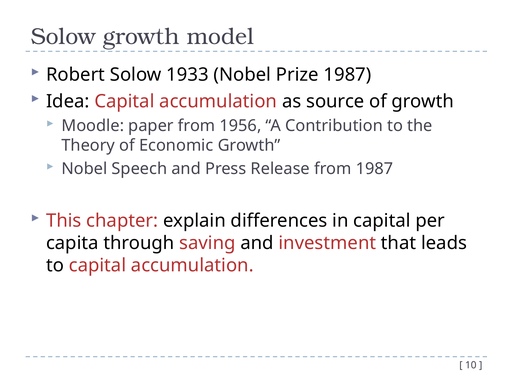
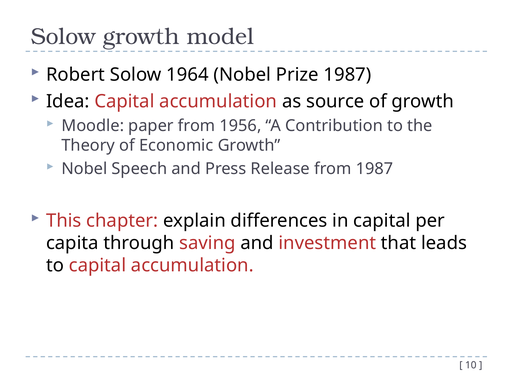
1933: 1933 -> 1964
